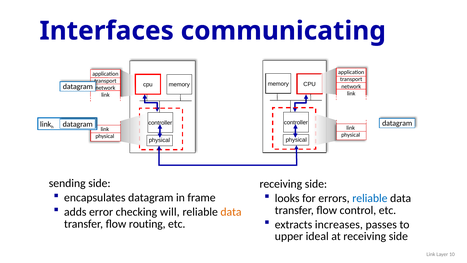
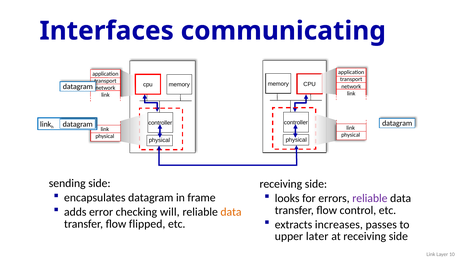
reliable at (370, 198) colour: blue -> purple
routing: routing -> flipped
ideal: ideal -> later
